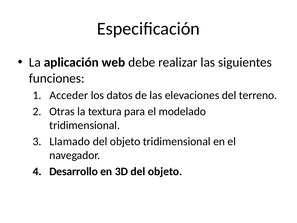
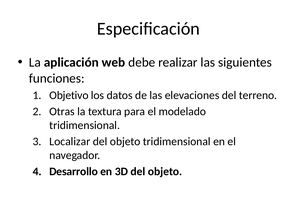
Acceder: Acceder -> Objetivo
Llamado: Llamado -> Localizar
